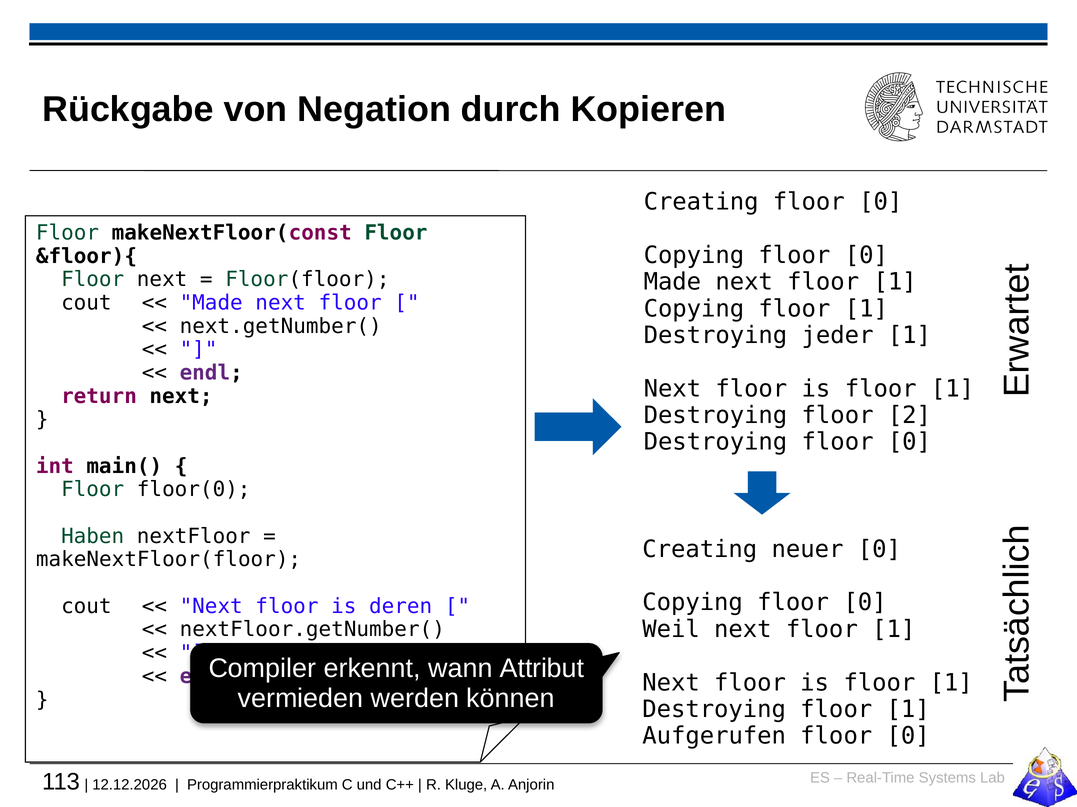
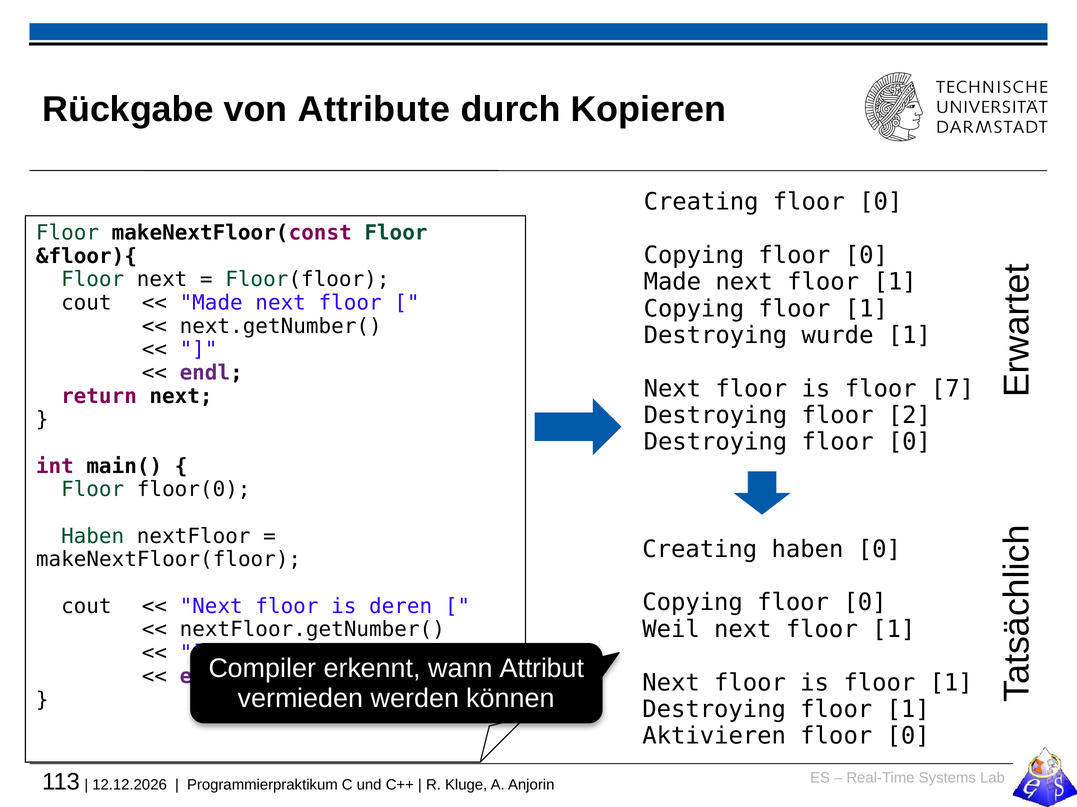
Negation: Negation -> Attribute
jeder: jeder -> wurde
1 at (953, 389): 1 -> 7
Creating neuer: neuer -> haben
Aufgerufen: Aufgerufen -> Aktivieren
